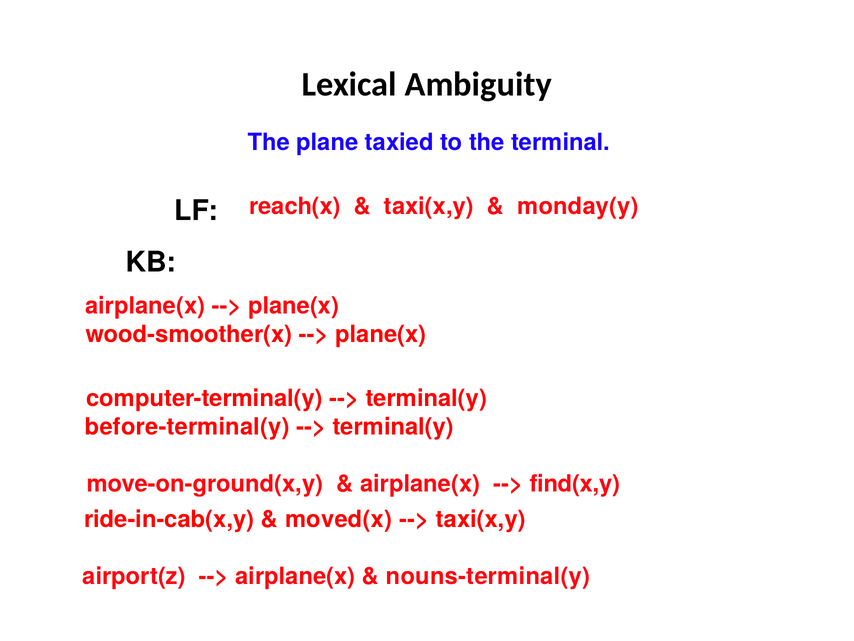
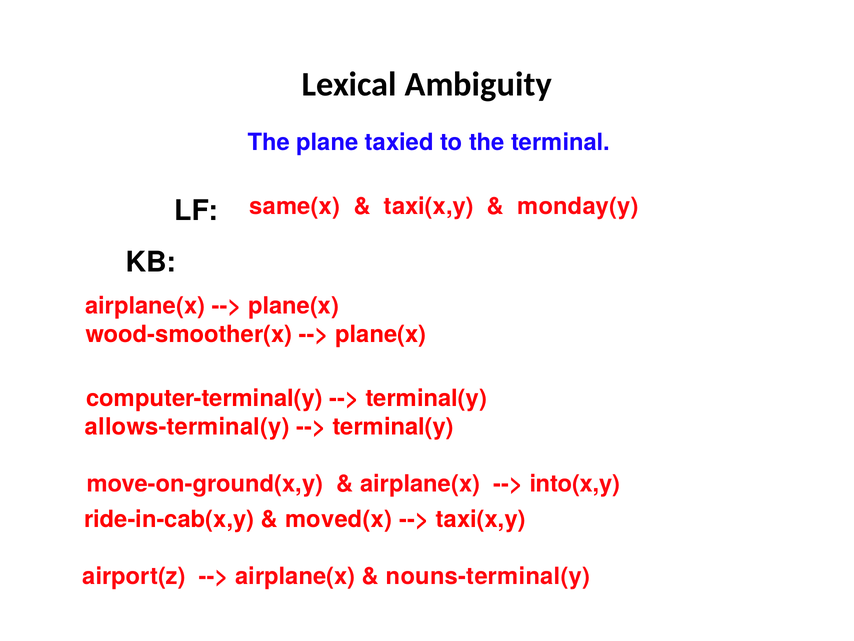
reach(x: reach(x -> same(x
before-terminal(y: before-terminal(y -> allows-terminal(y
find(x,y: find(x,y -> into(x,y
